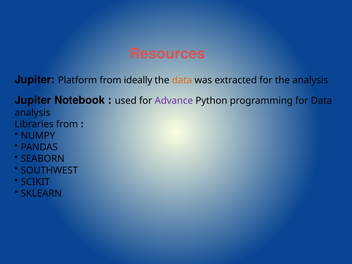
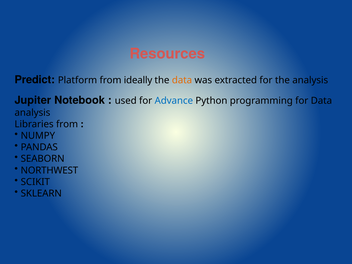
Jupiter at (35, 80): Jupiter -> Predict
Advance colour: purple -> blue
SOUTHWEST: SOUTHWEST -> NORTHWEST
